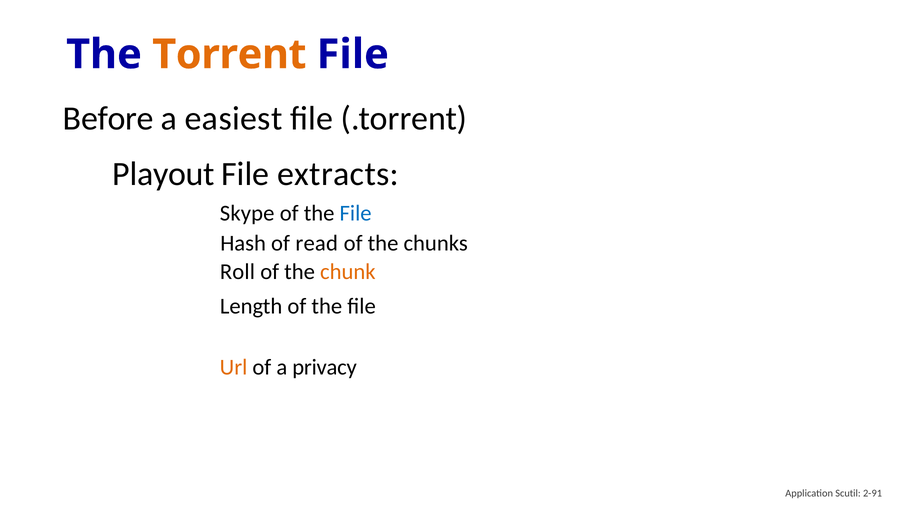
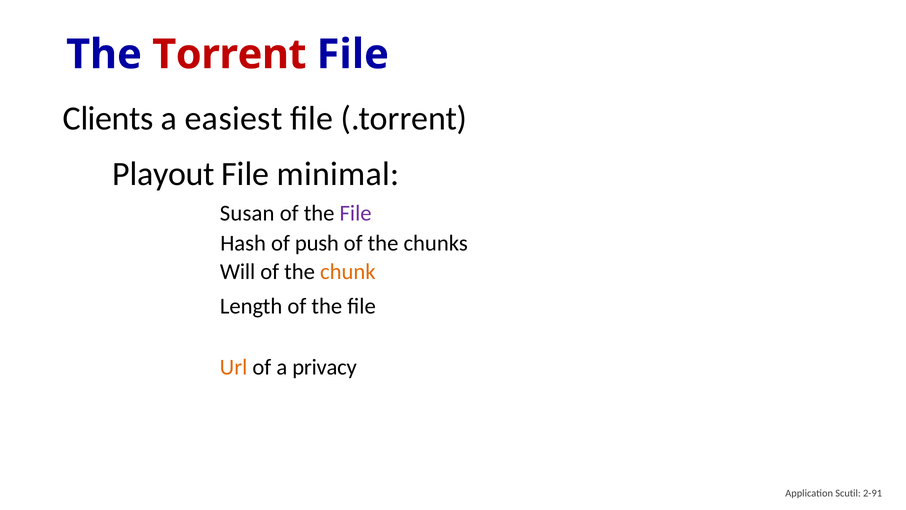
Torrent colour: orange -> red
Before: Before -> Clients
extracts: extracts -> minimal
Skype: Skype -> Susan
File at (356, 213) colour: blue -> purple
read: read -> push
Roll: Roll -> Will
